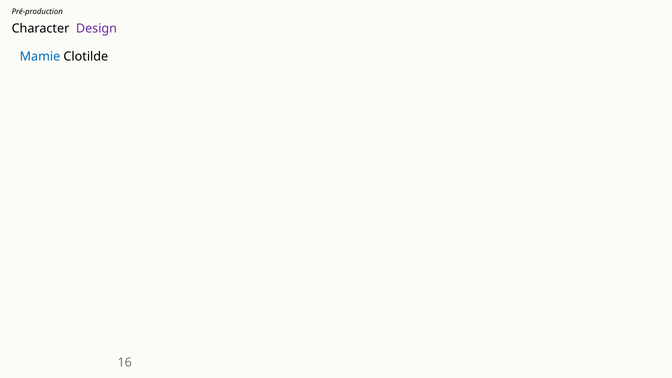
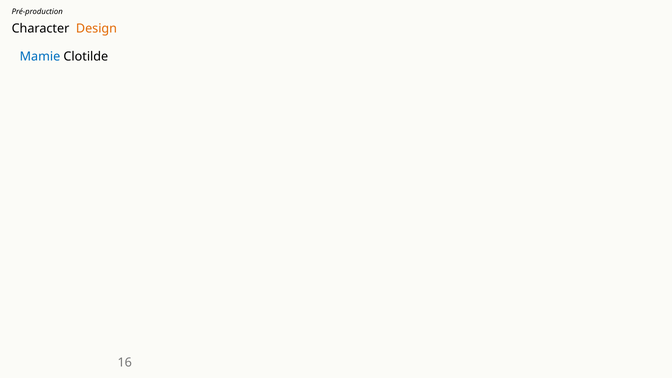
Design colour: purple -> orange
